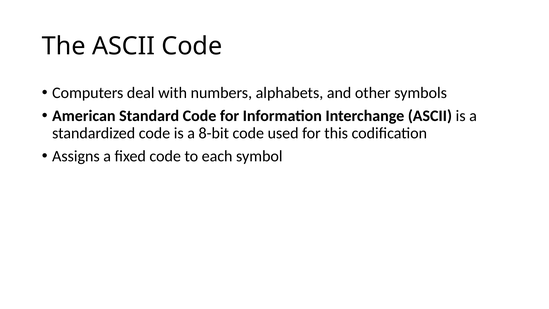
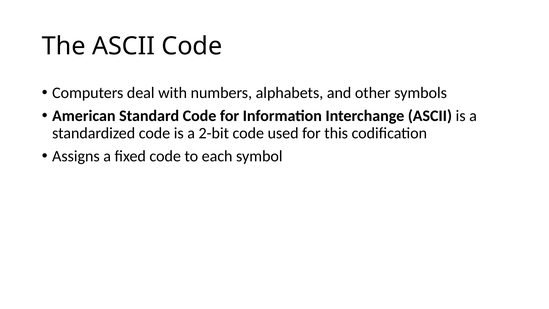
8-bit: 8-bit -> 2-bit
